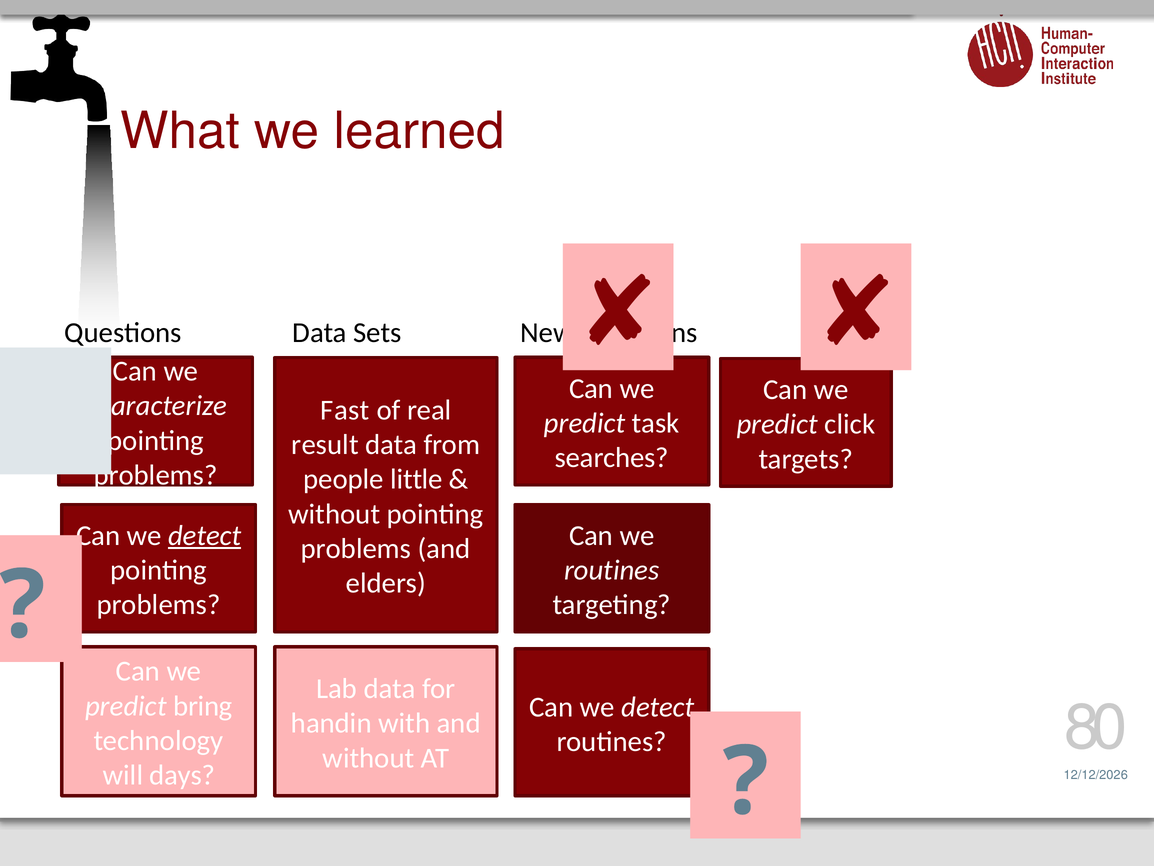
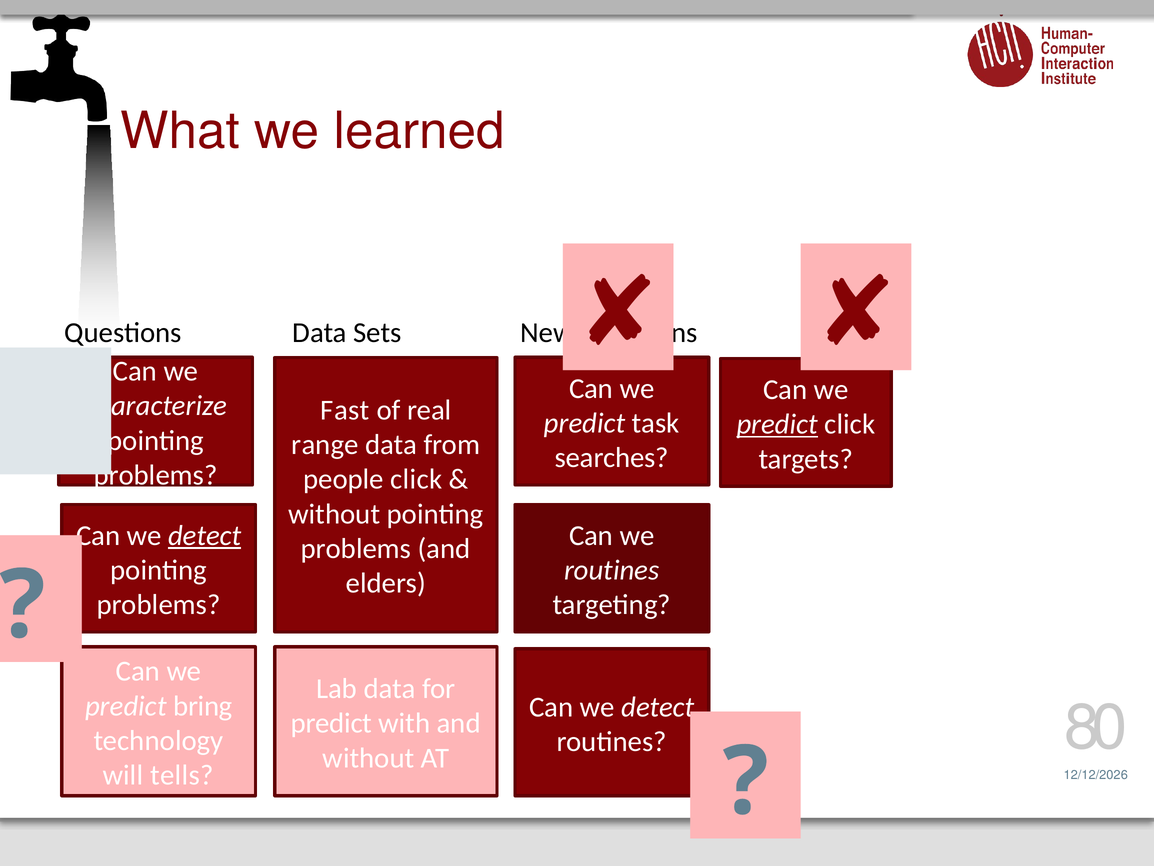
predict at (777, 424) underline: none -> present
result: result -> range
people little: little -> click
handin at (331, 723): handin -> predict
days: days -> tells
